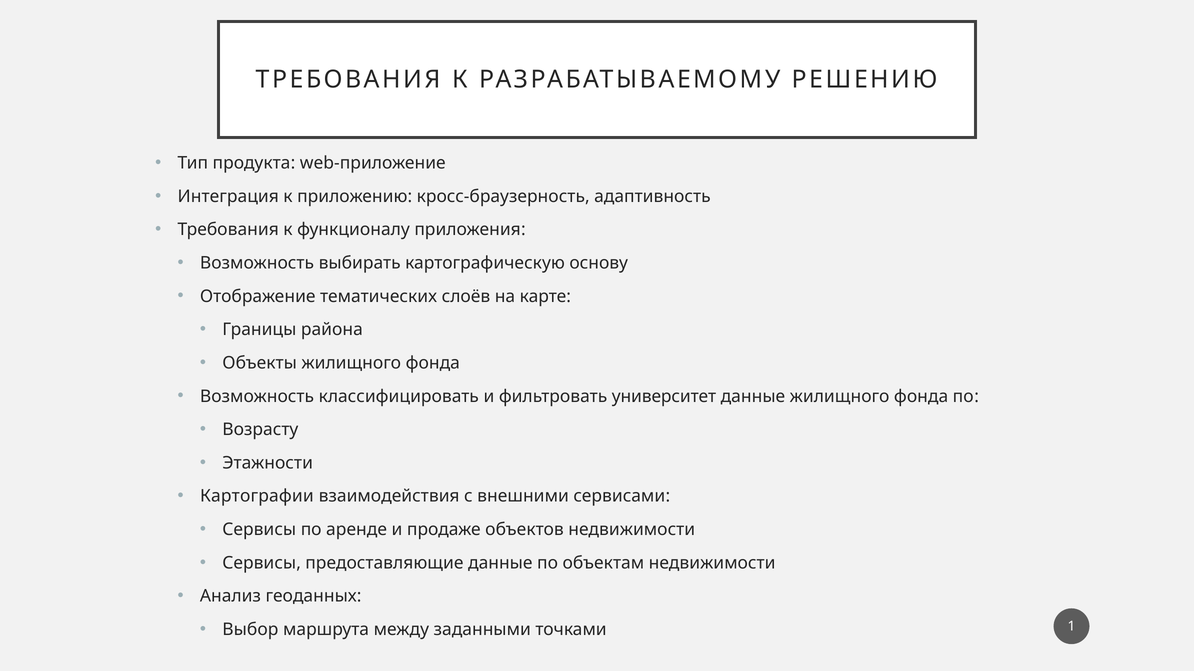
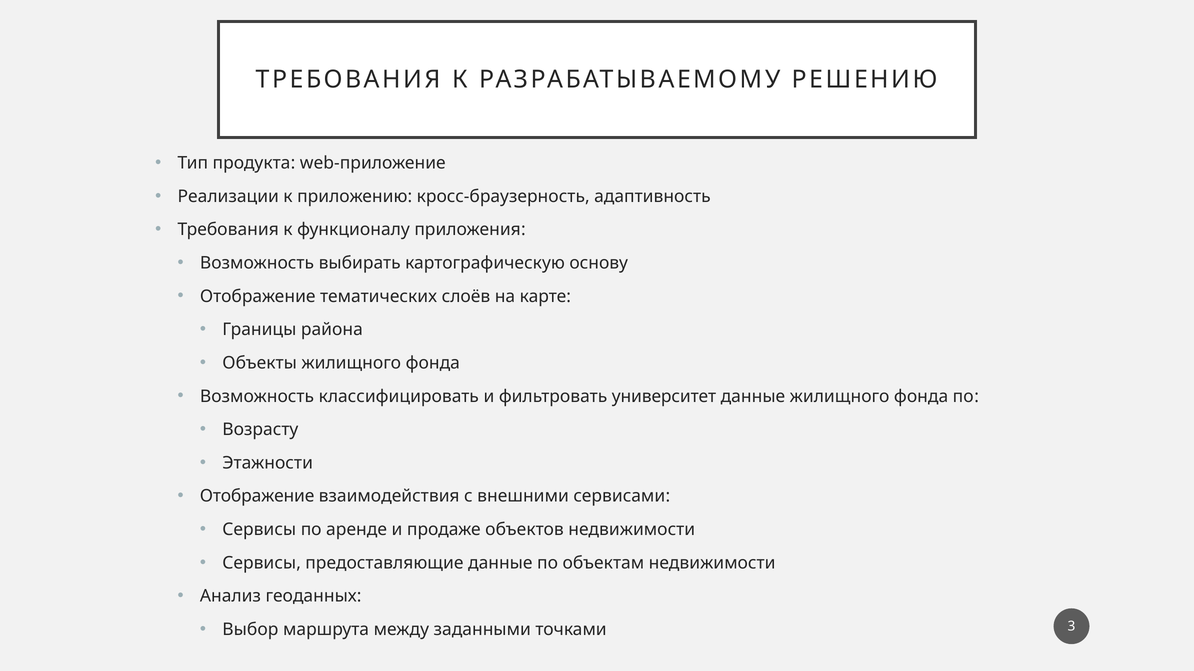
Интеграция: Интеграция -> Реализации
Картографии at (257, 497): Картографии -> Отображение
1: 1 -> 3
